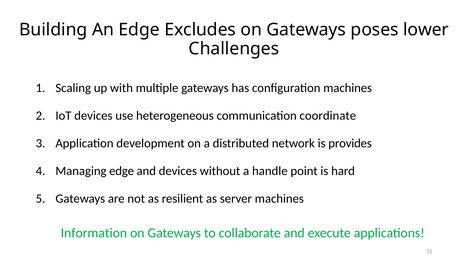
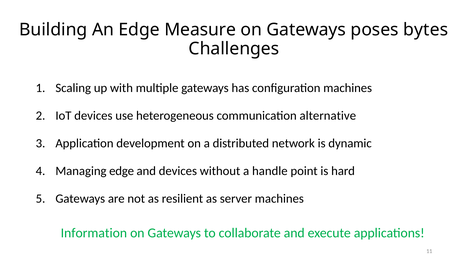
Excludes: Excludes -> Measure
lower: lower -> bytes
coordinate: coordinate -> alternative
provides: provides -> dynamic
